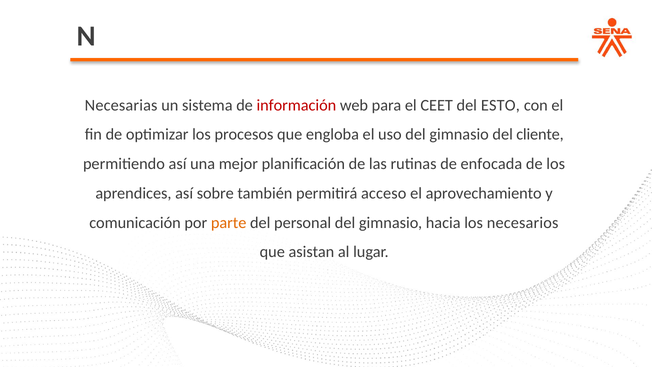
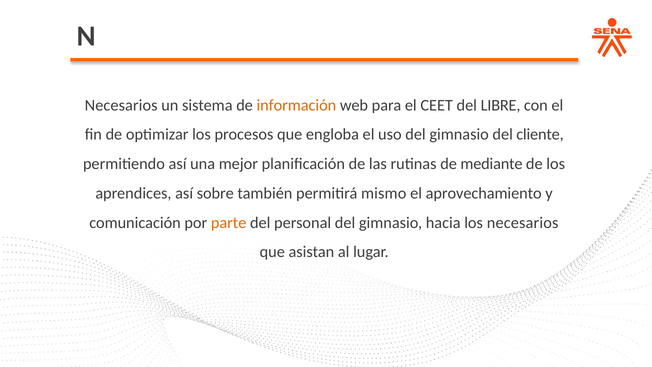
Necesarias at (121, 105): Necesarias -> Necesarios
información colour: red -> orange
ESTO: ESTO -> LIBRE
enfocada: enfocada -> mediante
acceso: acceso -> mismo
